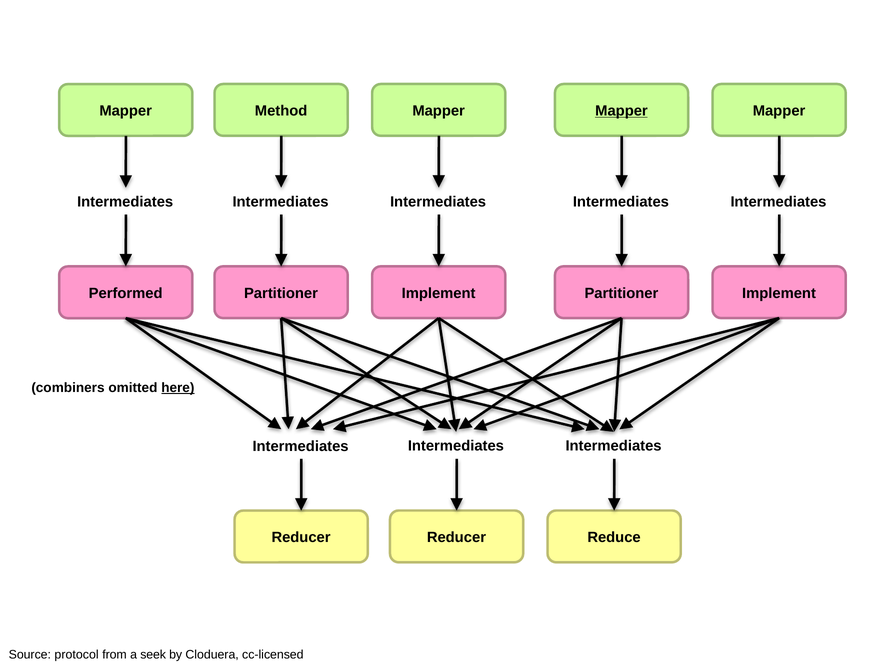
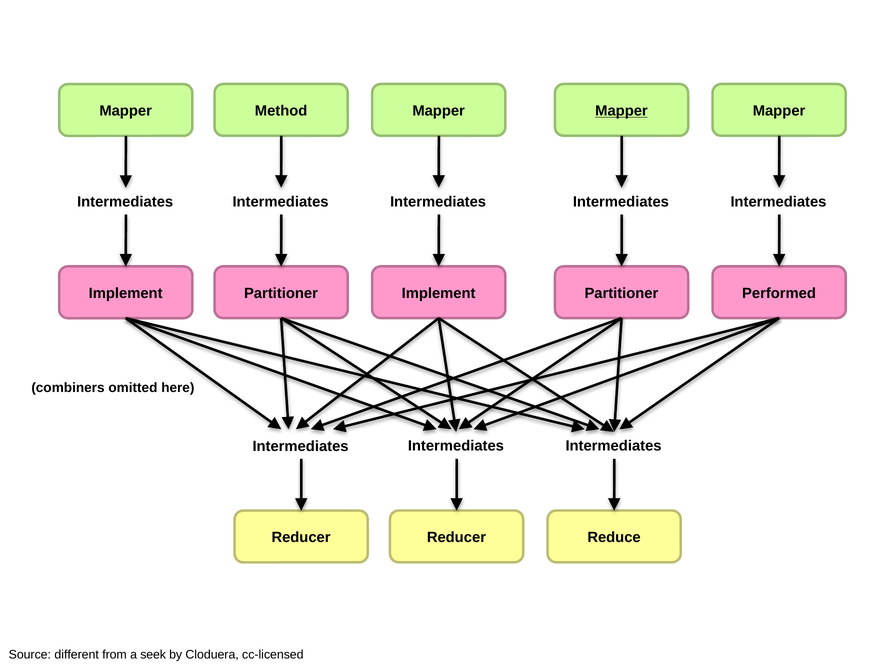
Performed at (126, 293): Performed -> Implement
Implement at (779, 293): Implement -> Performed
here underline: present -> none
protocol: protocol -> different
